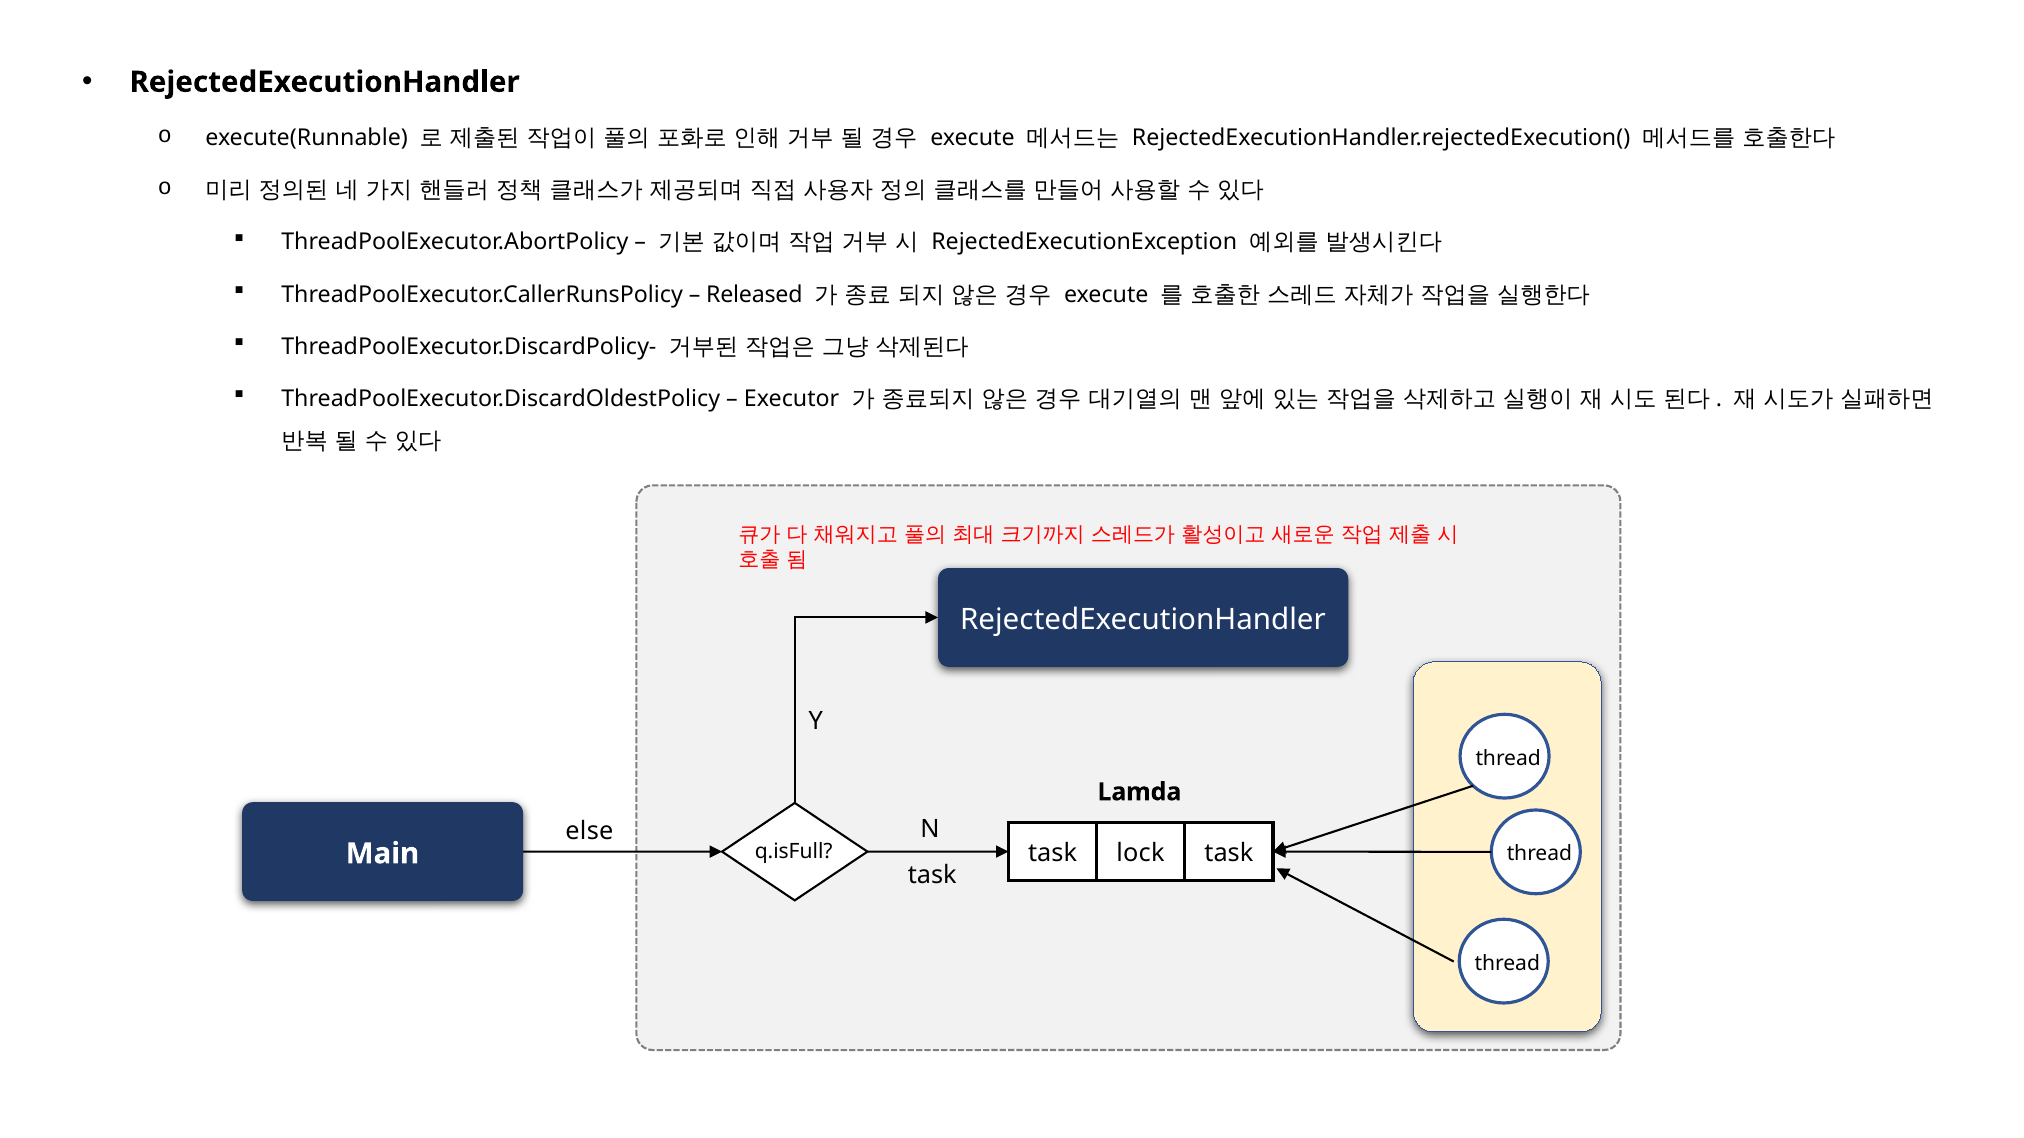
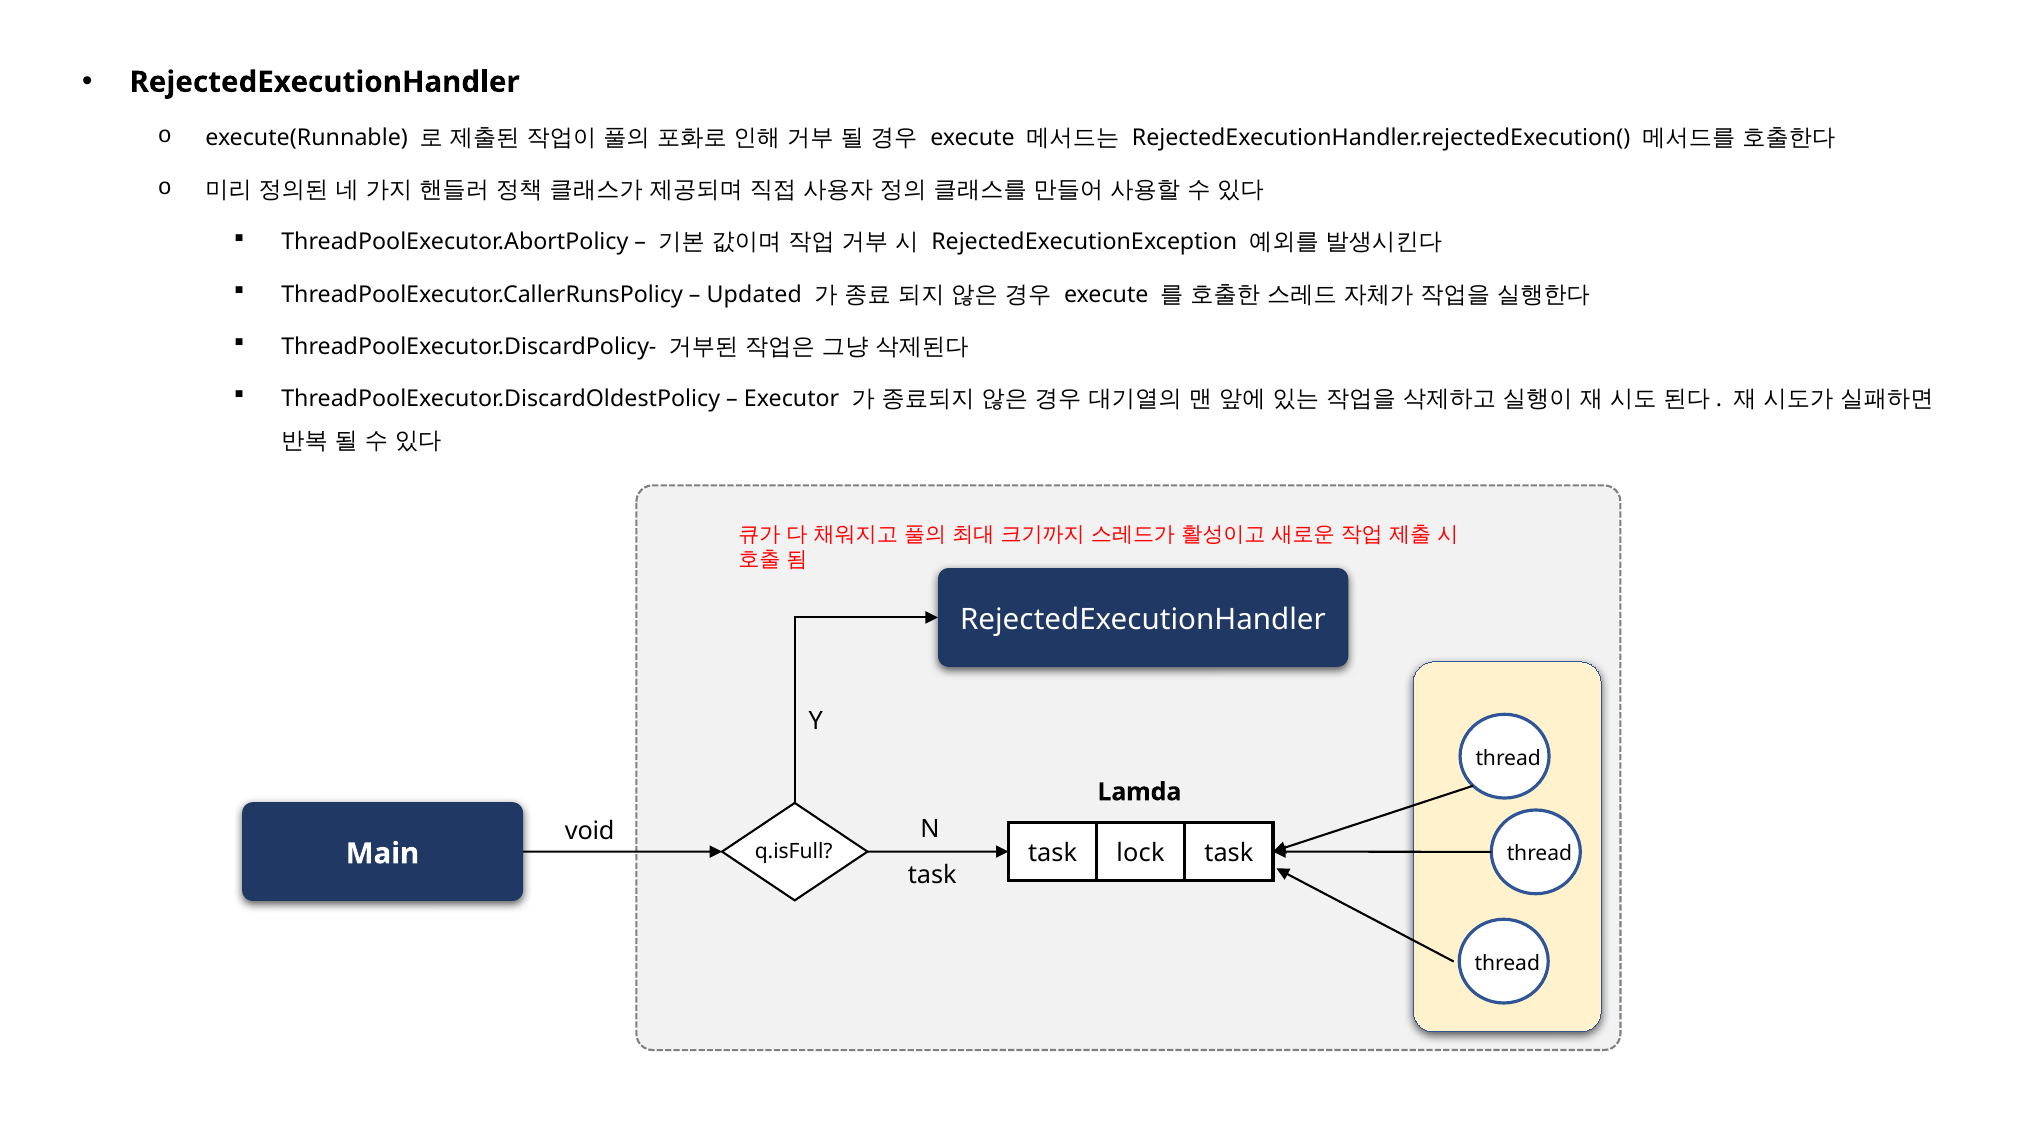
Released: Released -> Updated
else: else -> void
